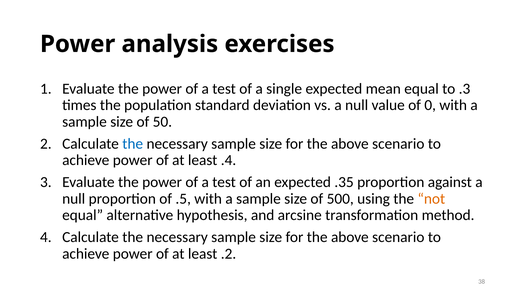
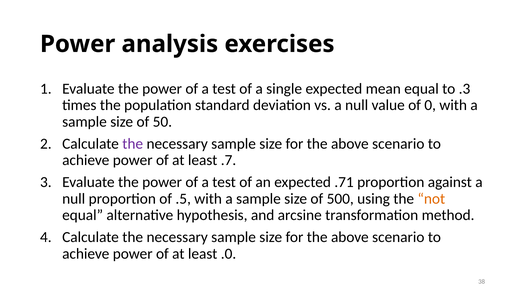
the at (133, 144) colour: blue -> purple
.4: .4 -> .7
.35: .35 -> .71
.2: .2 -> .0
